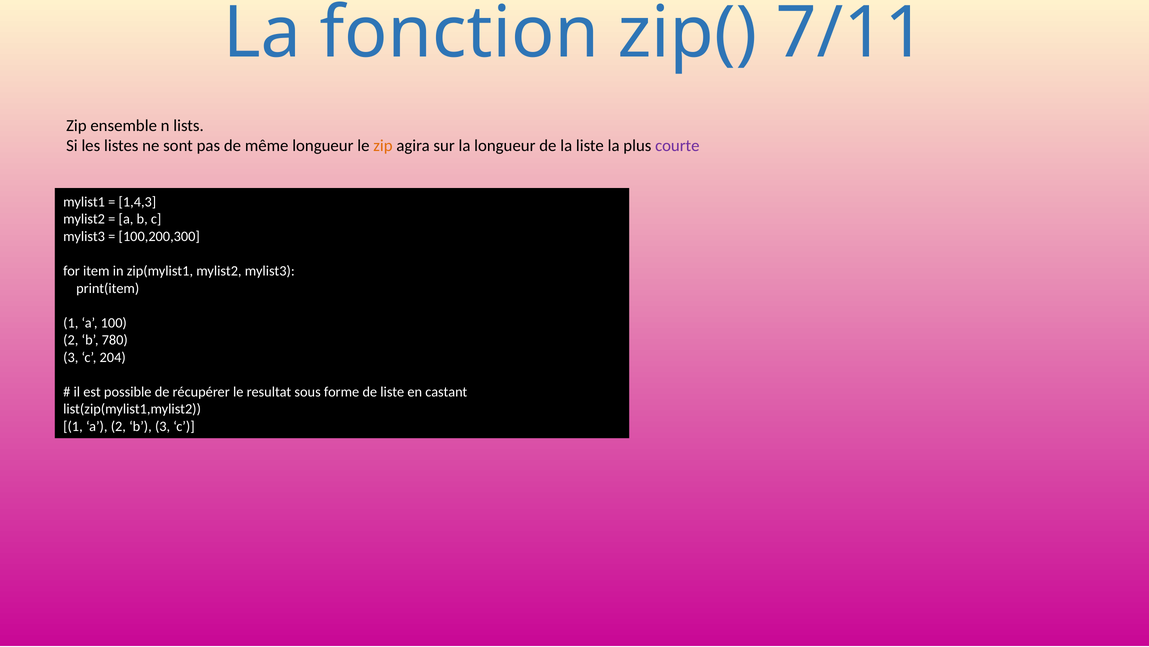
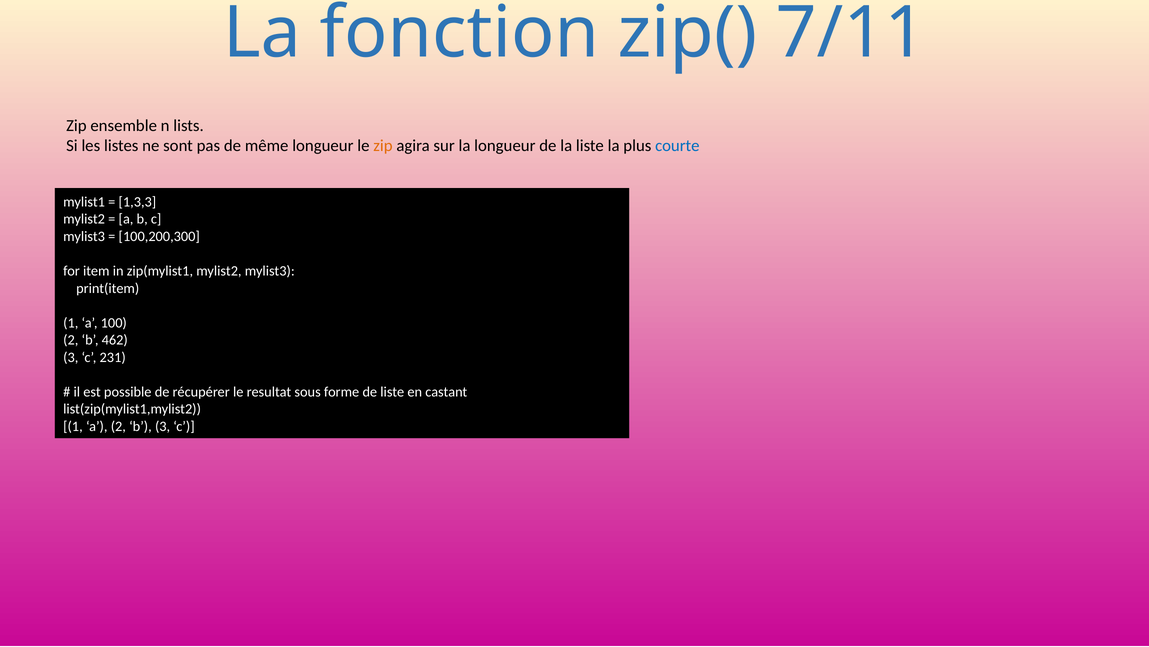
courte colour: purple -> blue
1,4,3: 1,4,3 -> 1,3,3
780: 780 -> 462
204: 204 -> 231
